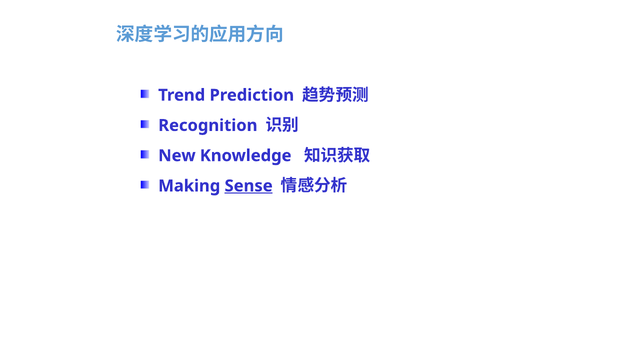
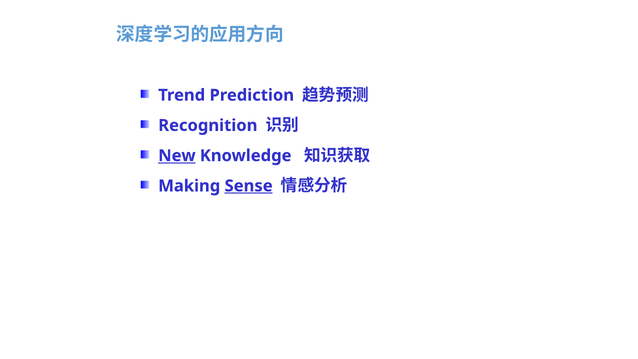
New underline: none -> present
